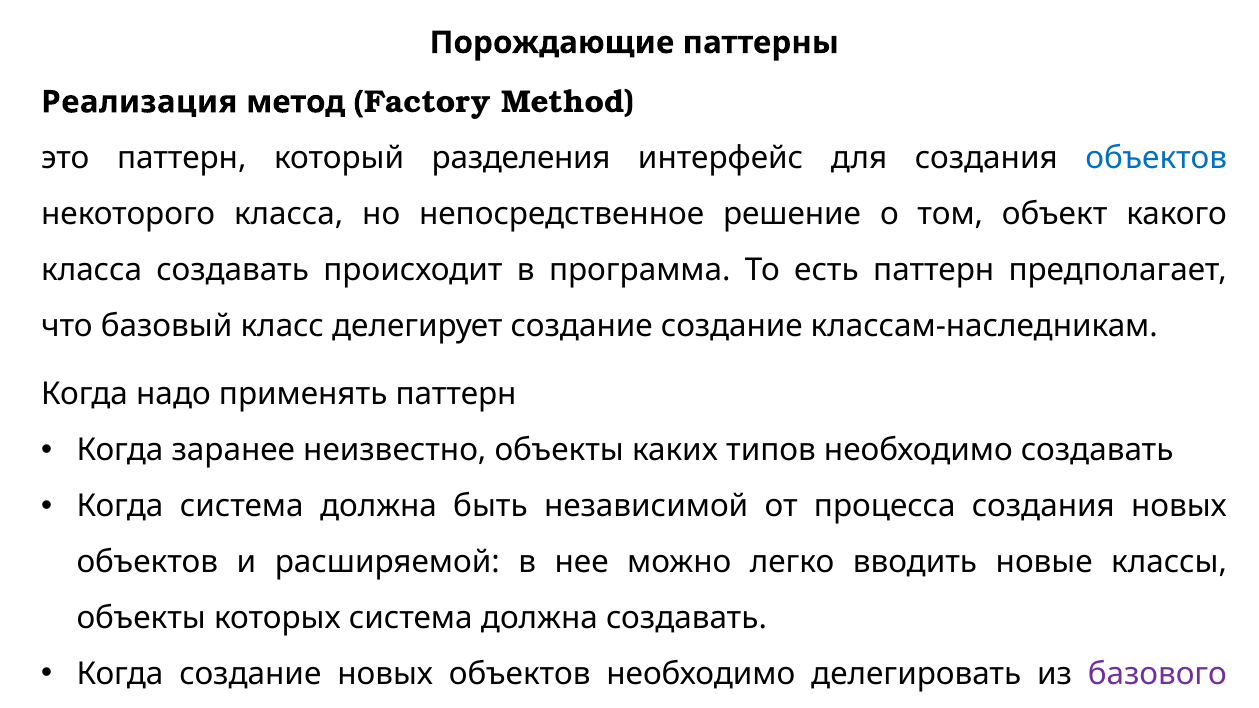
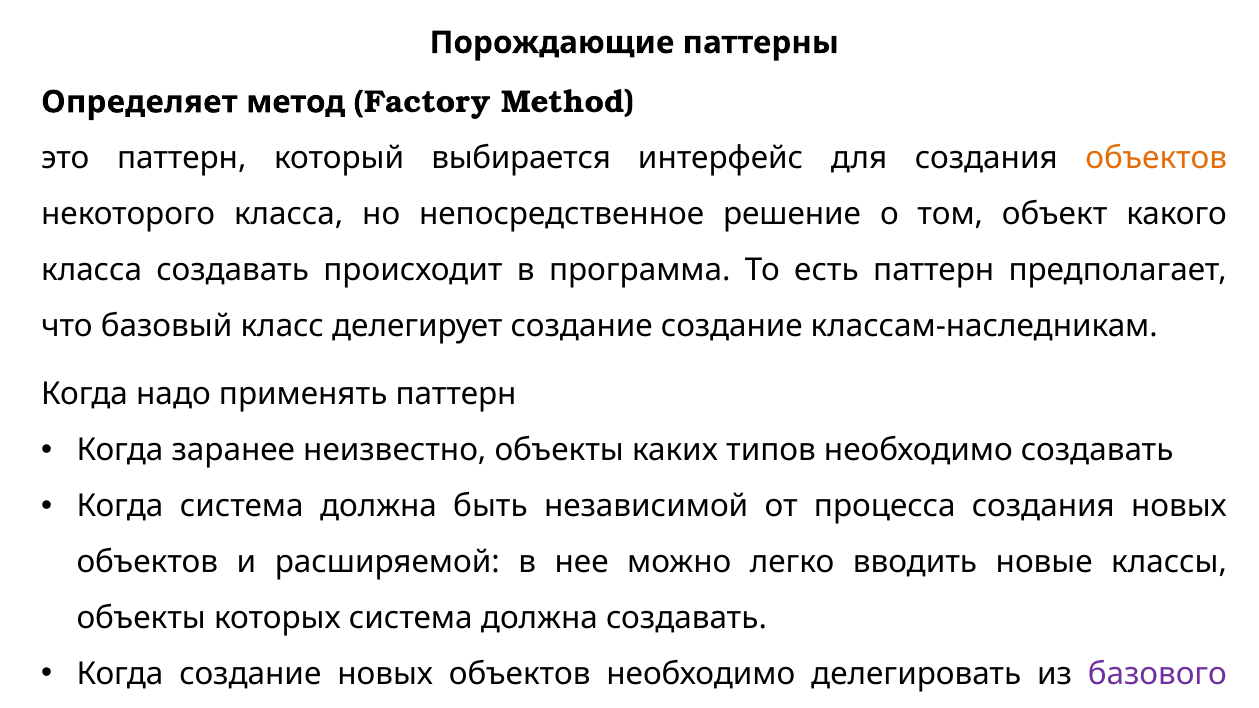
Реализация: Реализация -> Определяет
разделения: разделения -> выбирается
объектов at (1156, 158) colour: blue -> orange
